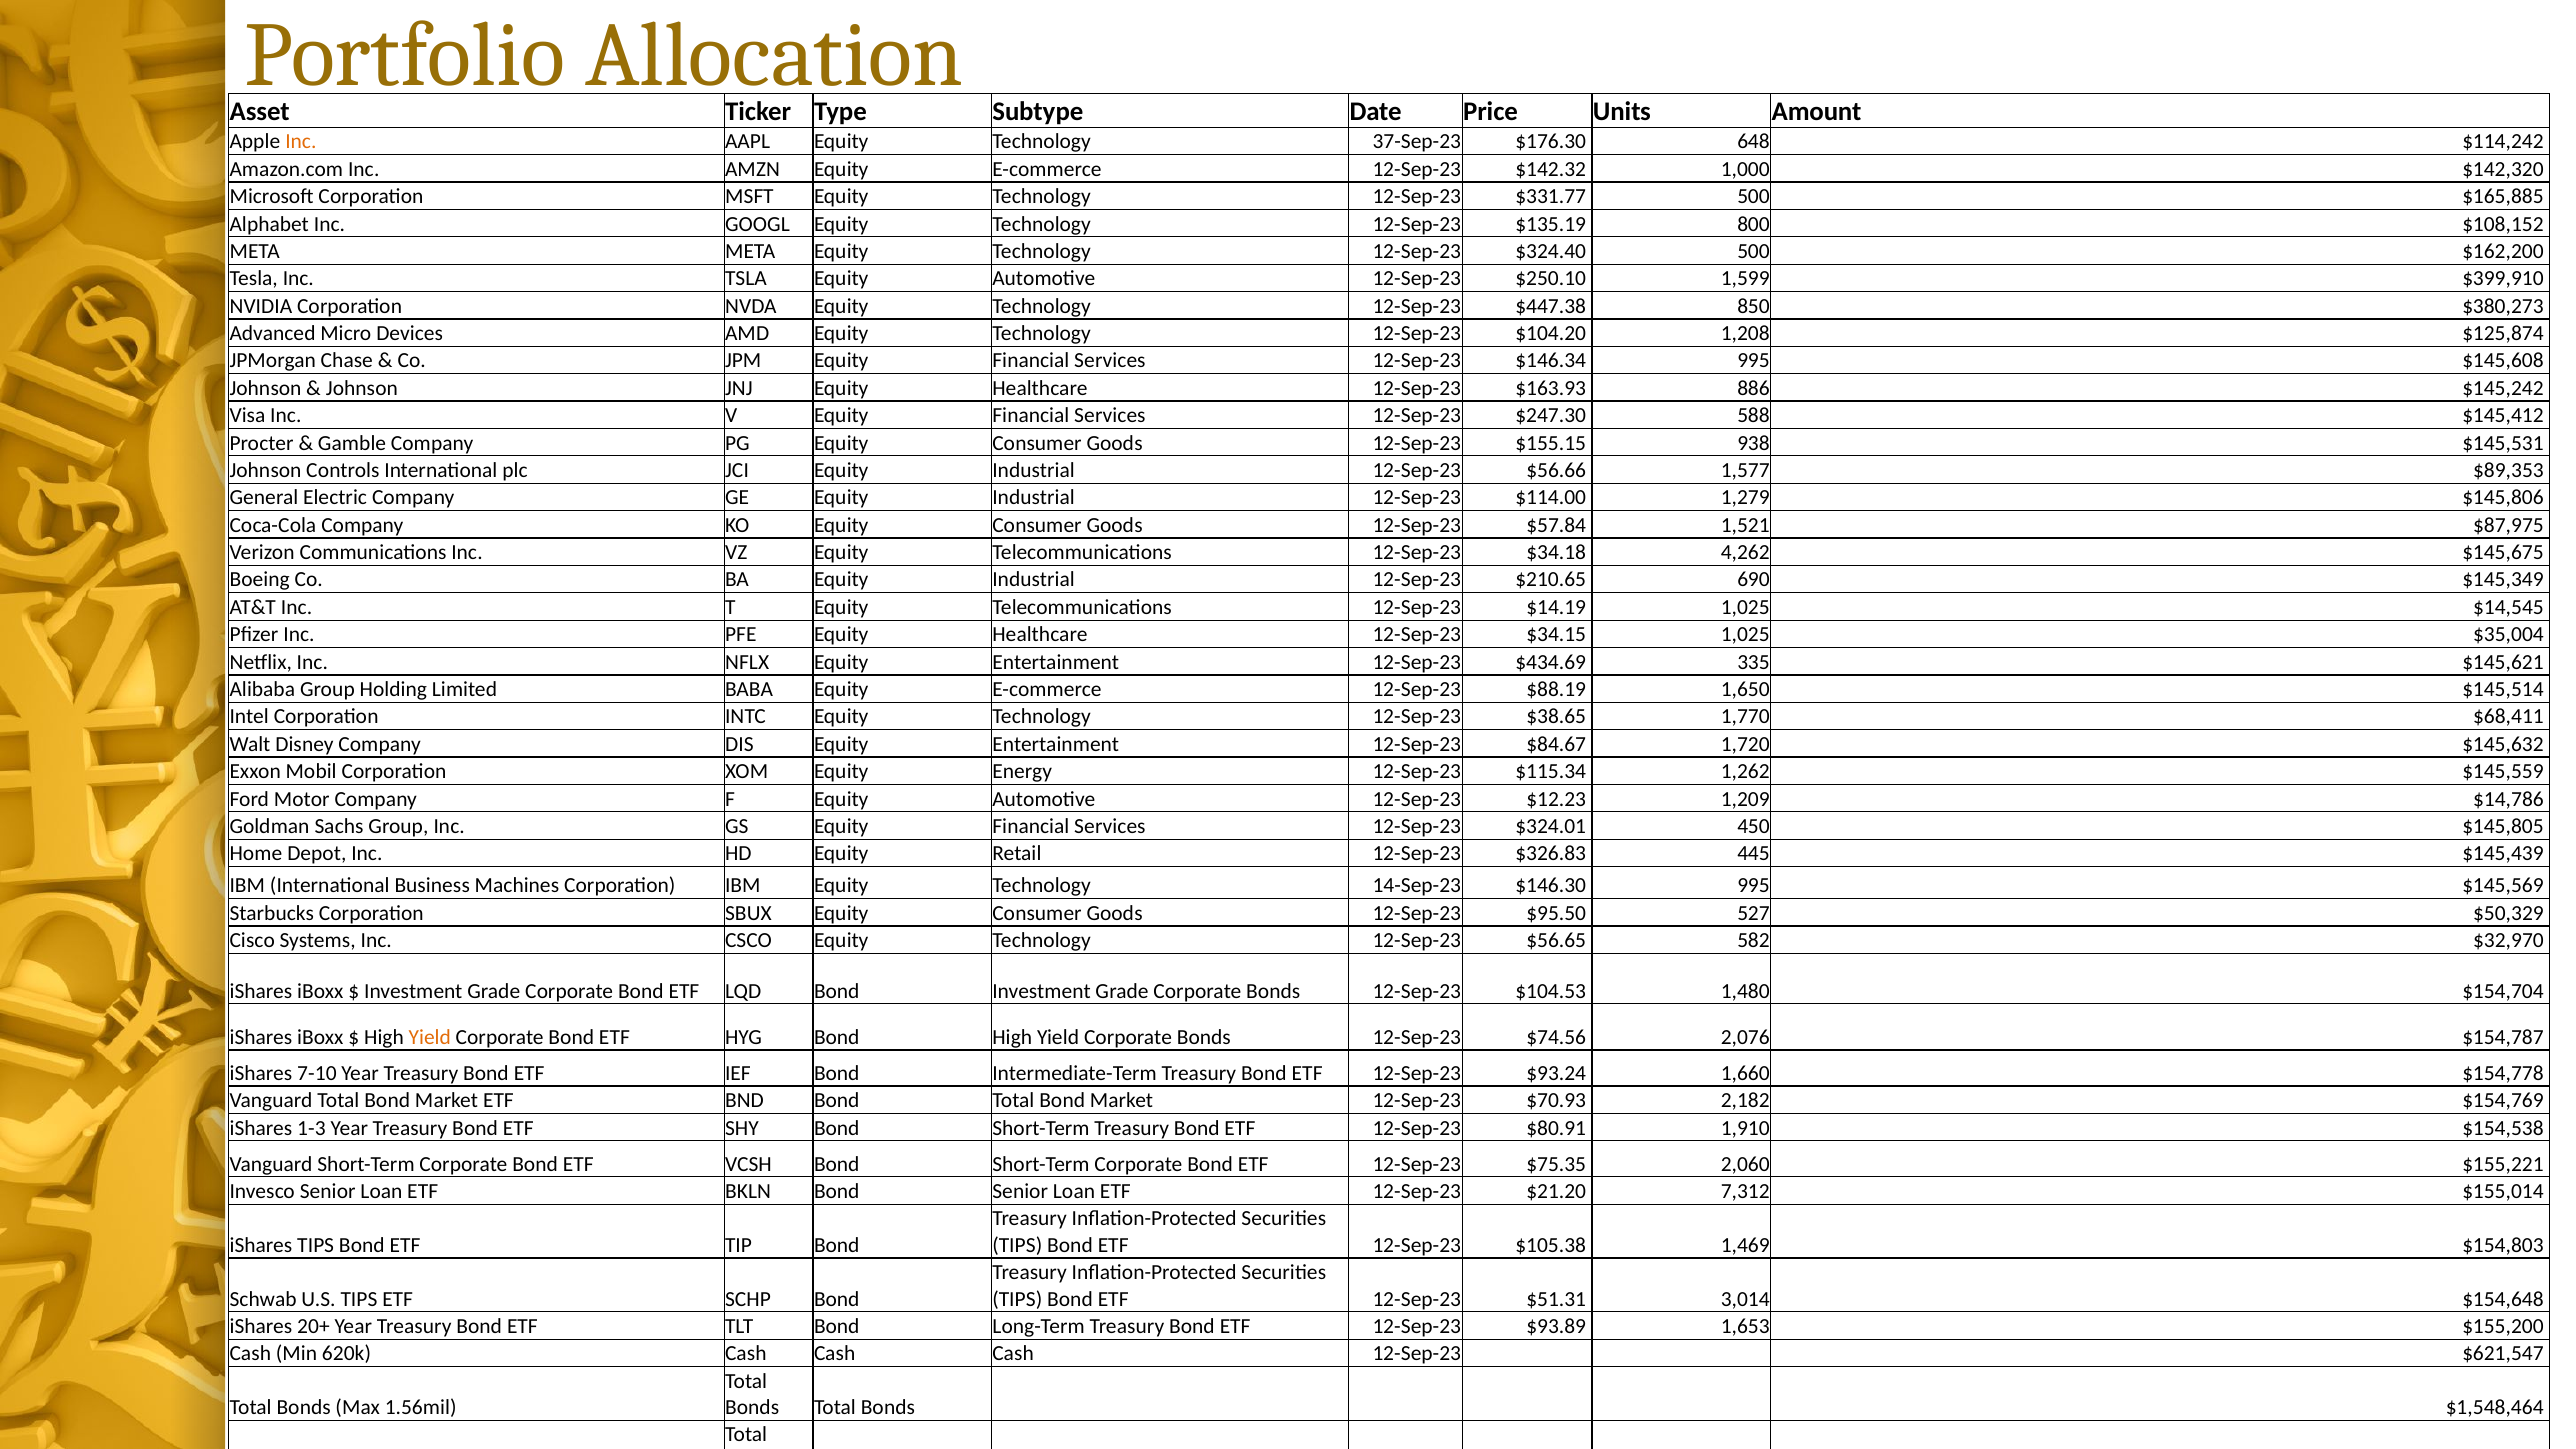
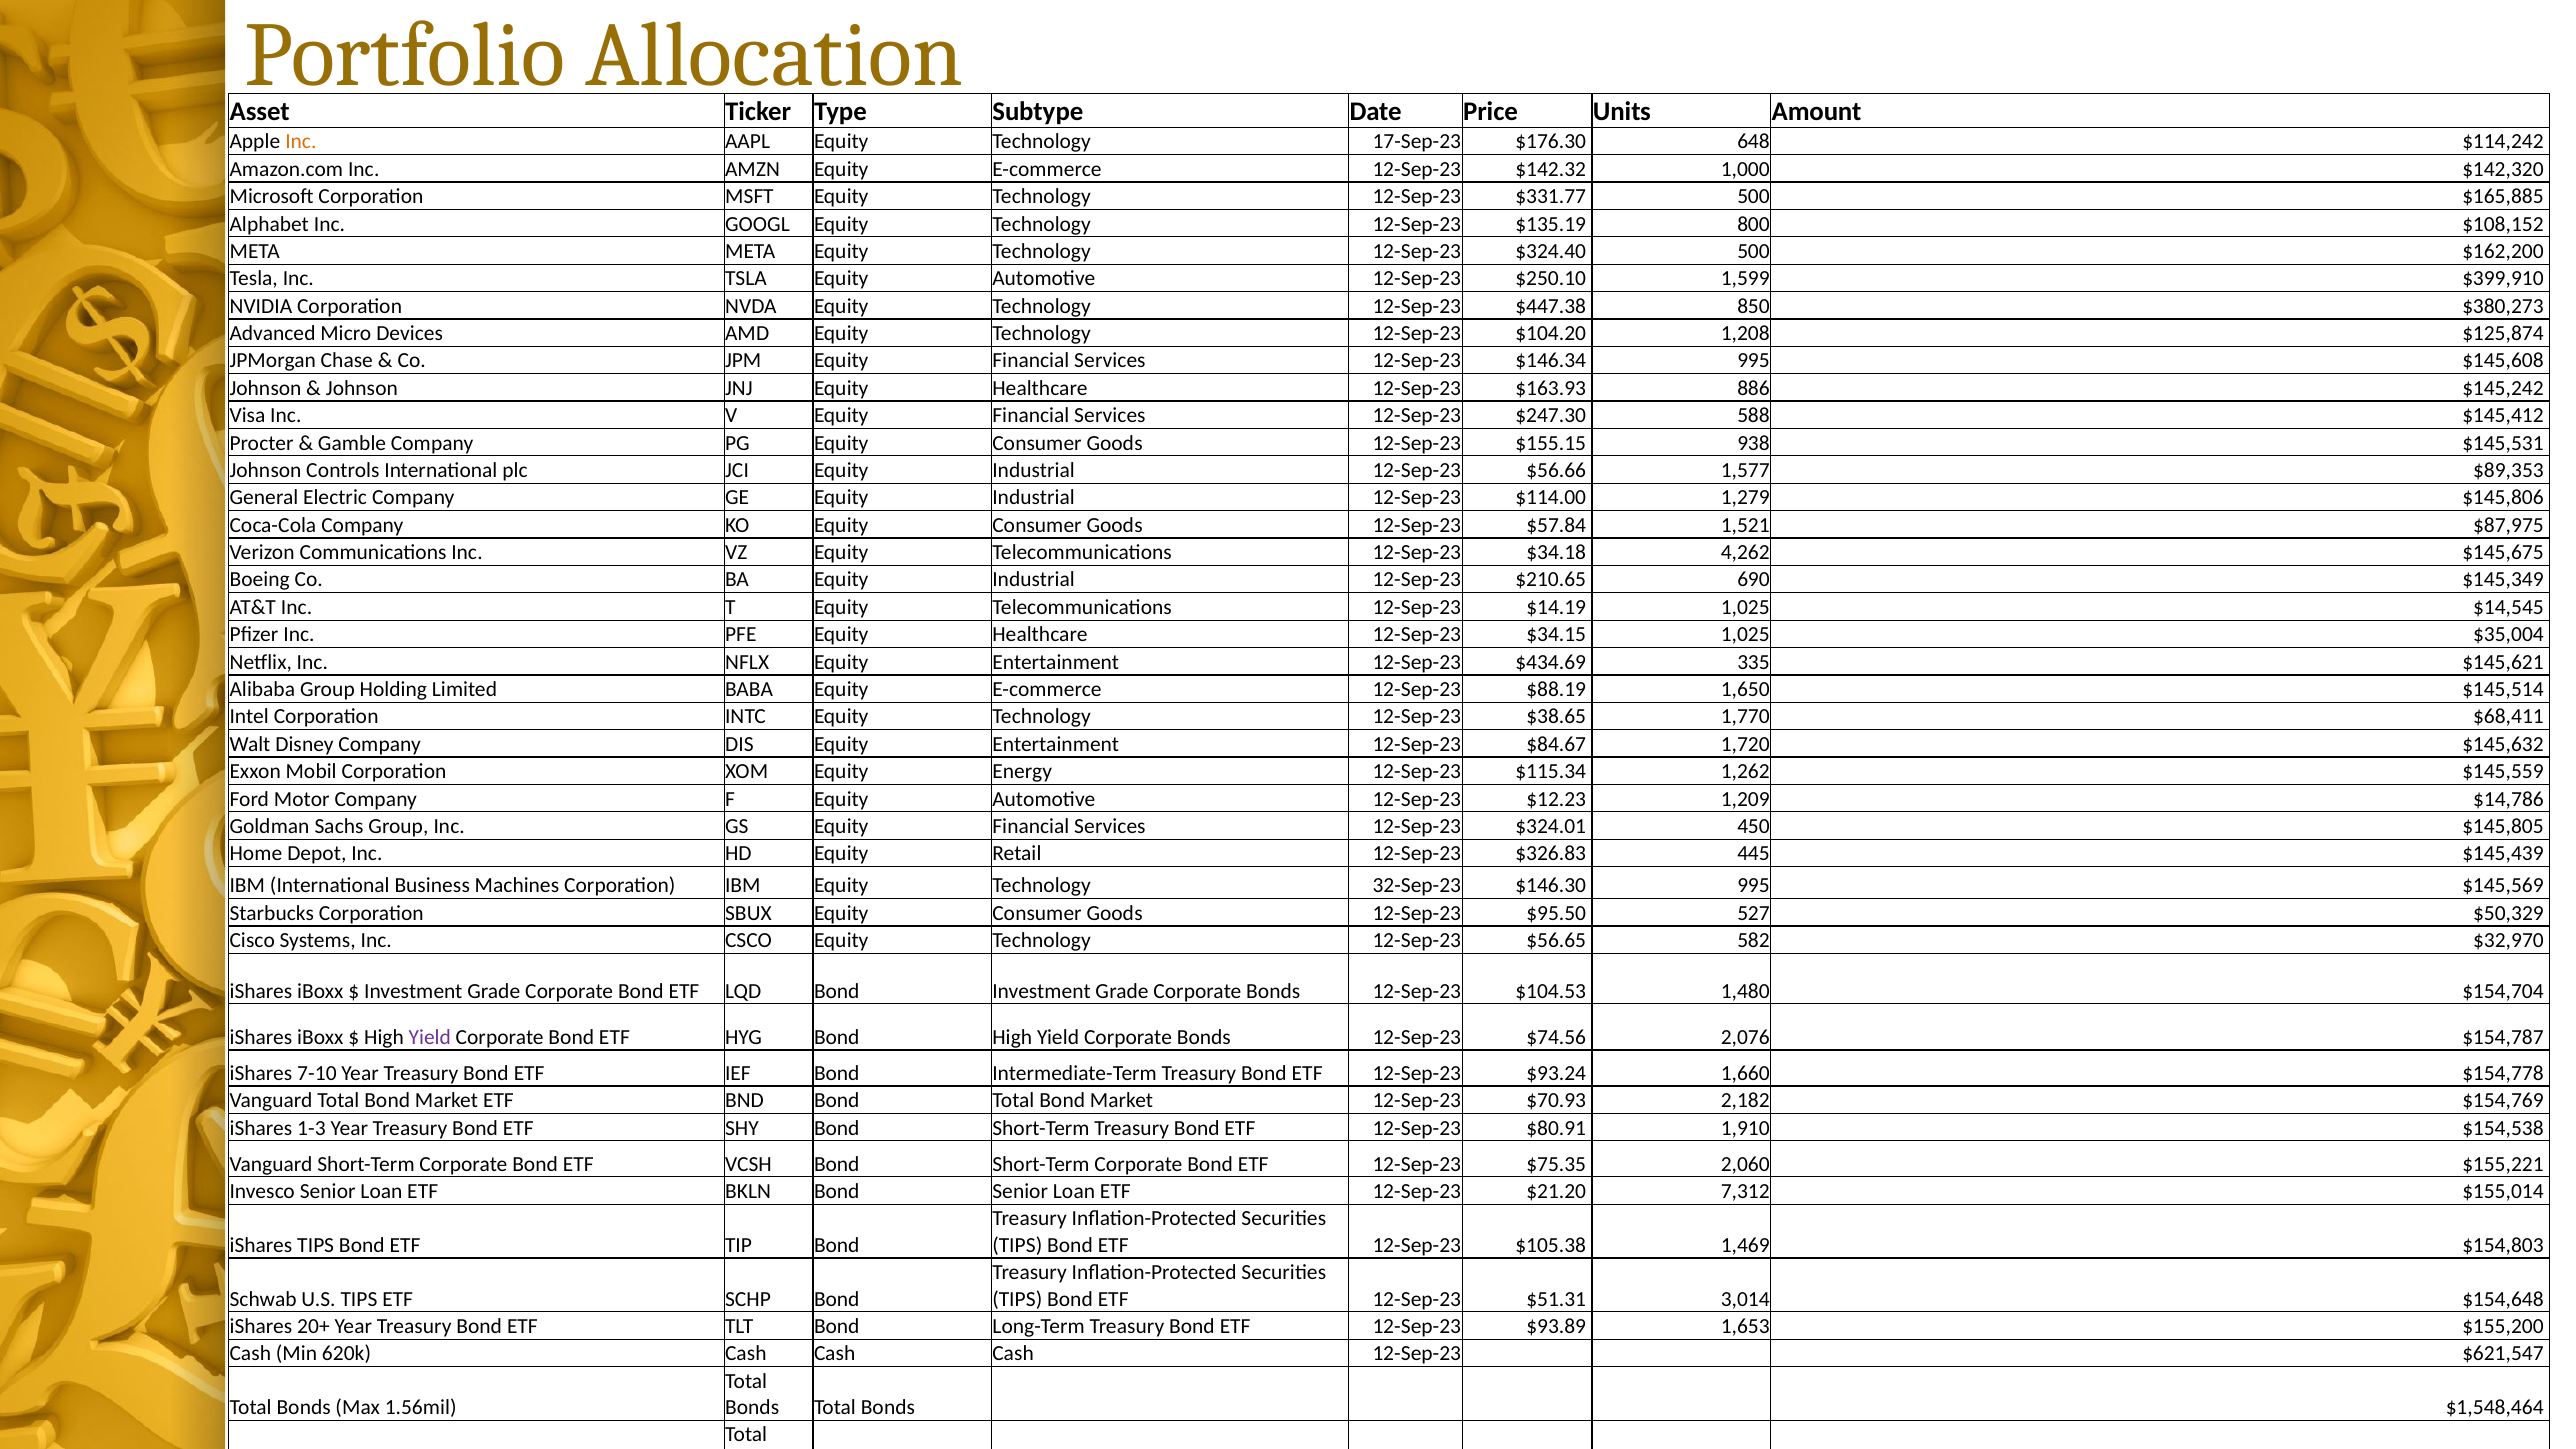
37-Sep-23: 37-Sep-23 -> 17-Sep-23
14-Sep-23: 14-Sep-23 -> 32-Sep-23
Yield at (430, 1037) colour: orange -> purple
